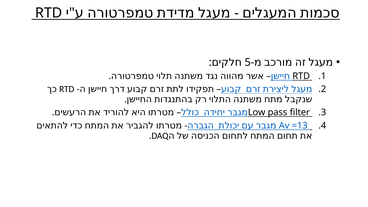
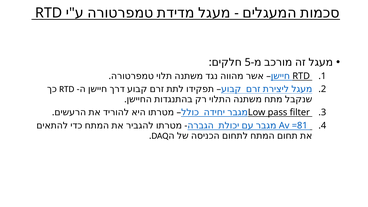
=13: =13 -> =81
